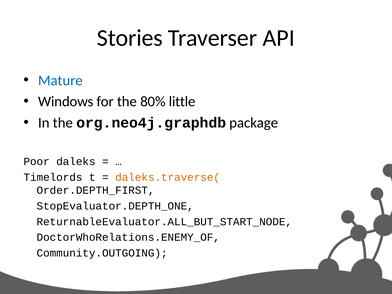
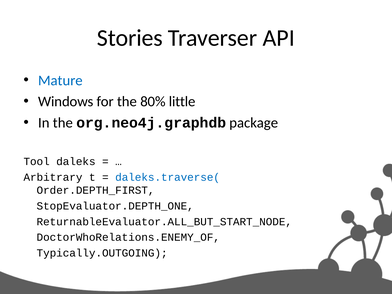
Poor: Poor -> Tool
Timelords: Timelords -> Arbitrary
daleks.traverse( colour: orange -> blue
Community.OUTGOING: Community.OUTGOING -> Typically.OUTGOING
